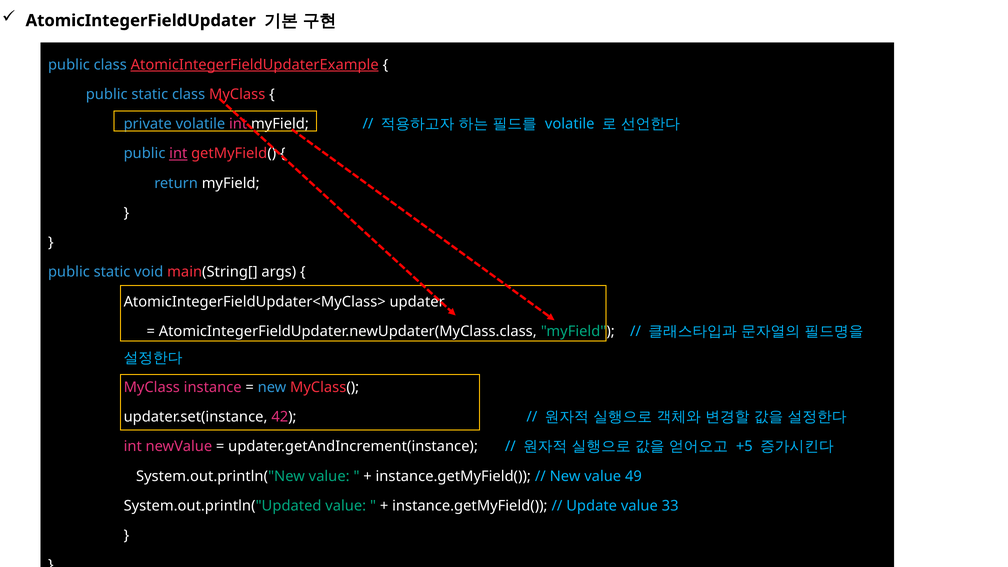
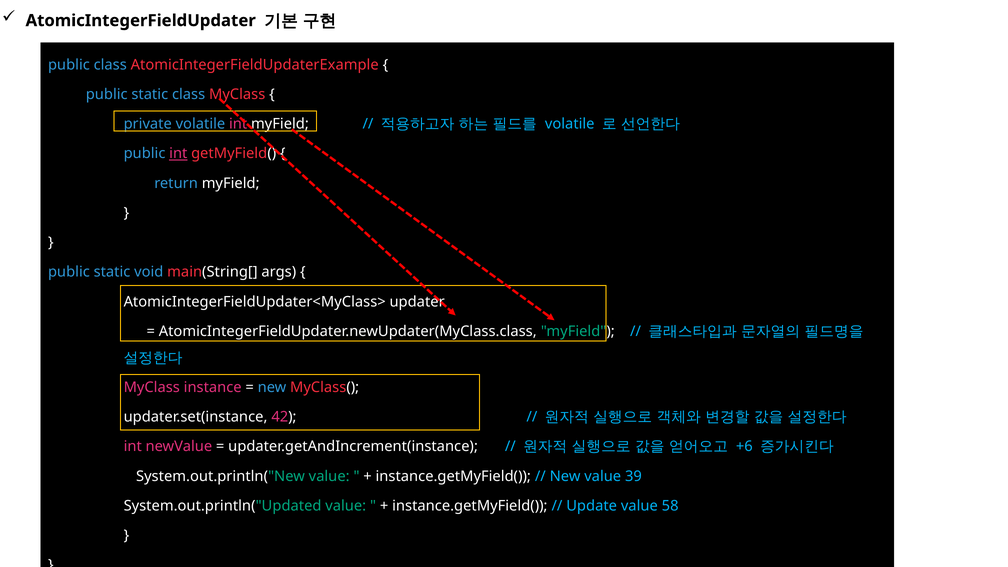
AtomicIntegerFieldUpdaterExample underline: present -> none
+5: +5 -> +6
49: 49 -> 39
33: 33 -> 58
